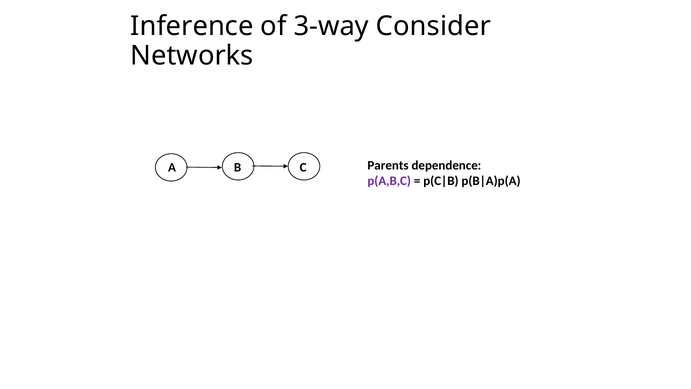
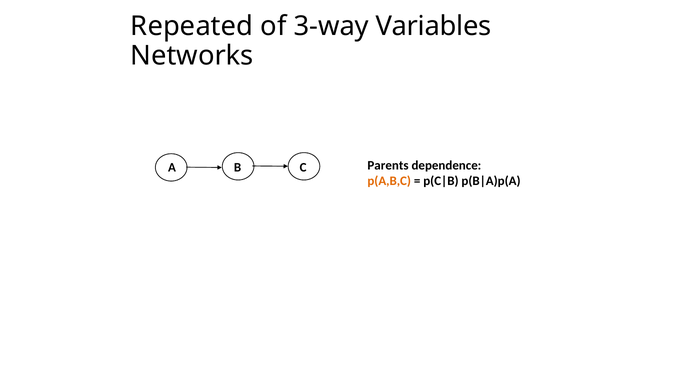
Inference: Inference -> Repeated
Consider: Consider -> Variables
p(A,B,C colour: purple -> orange
